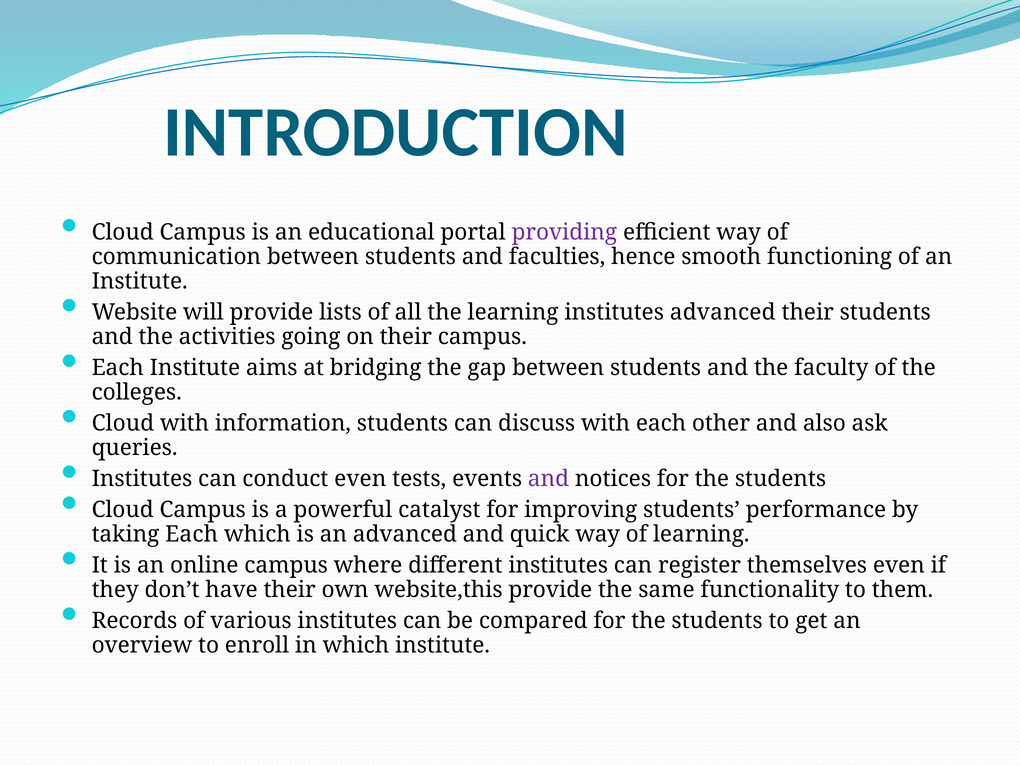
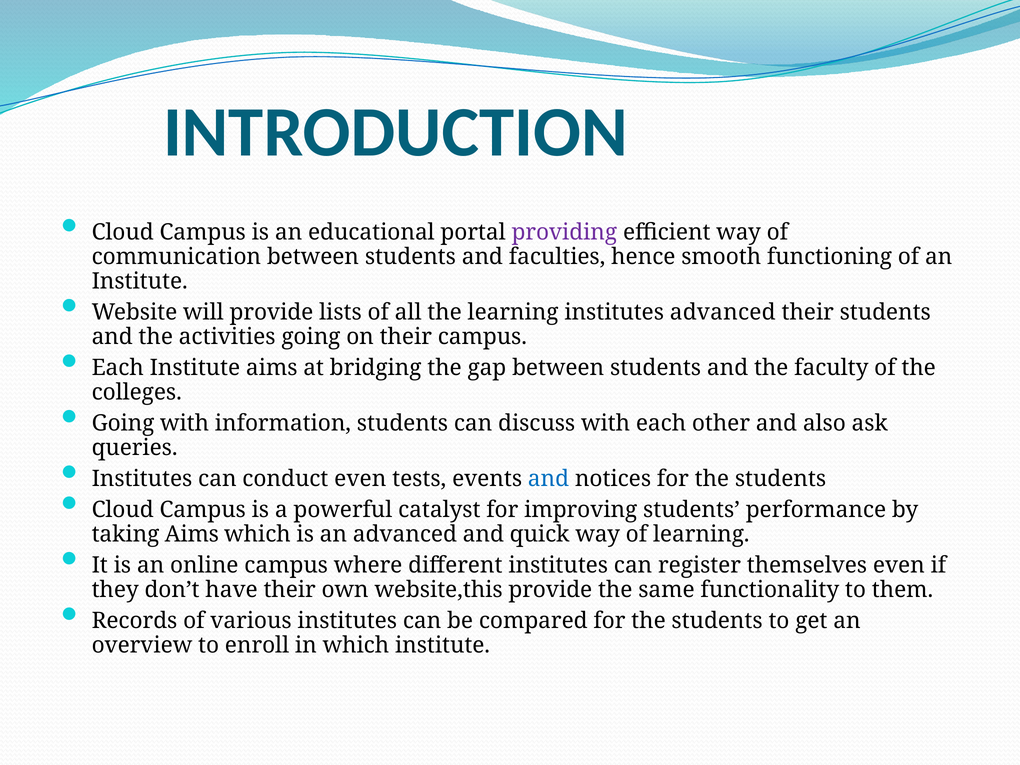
Cloud at (123, 423): Cloud -> Going
and at (548, 479) colour: purple -> blue
taking Each: Each -> Aims
